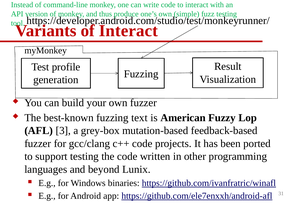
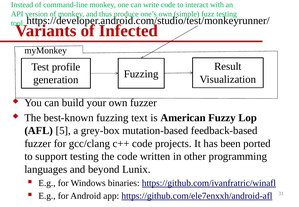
of Interact: Interact -> Infected
3: 3 -> 5
